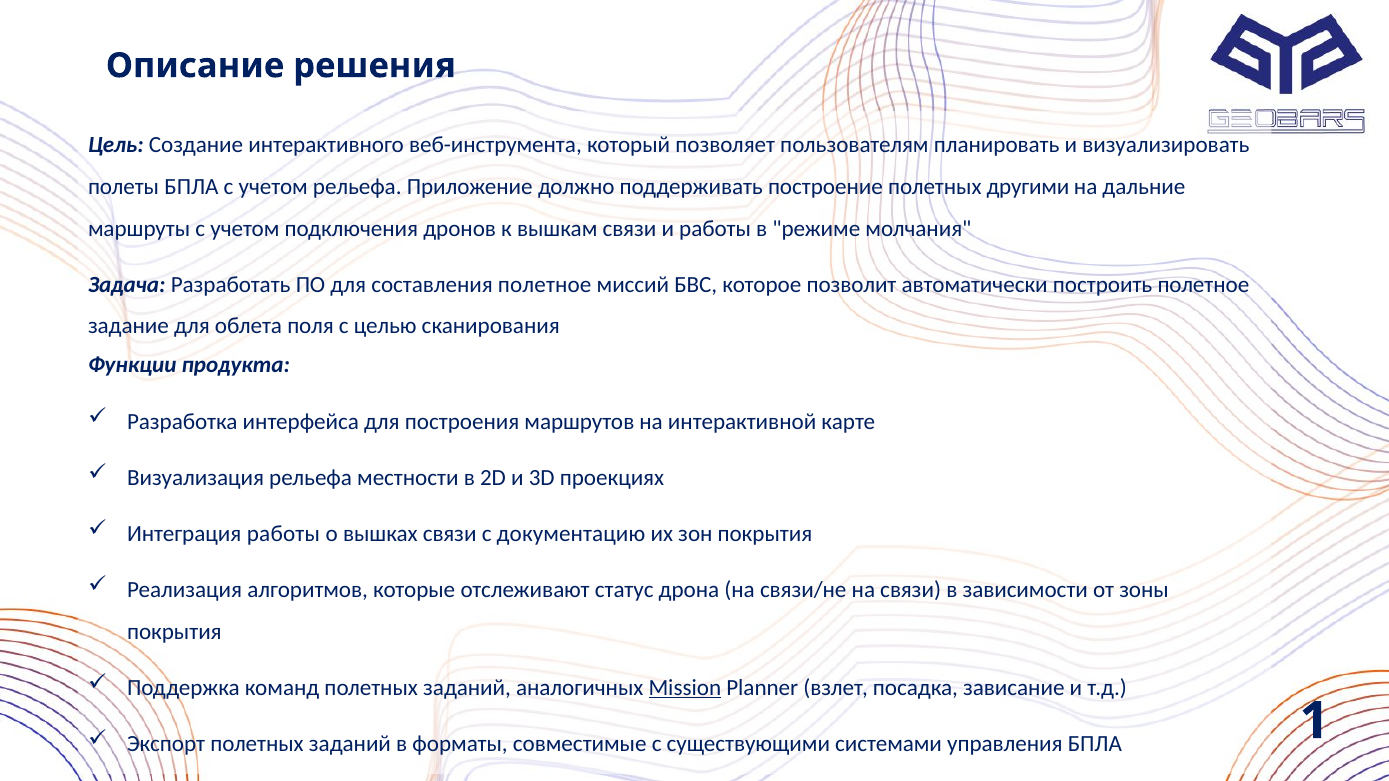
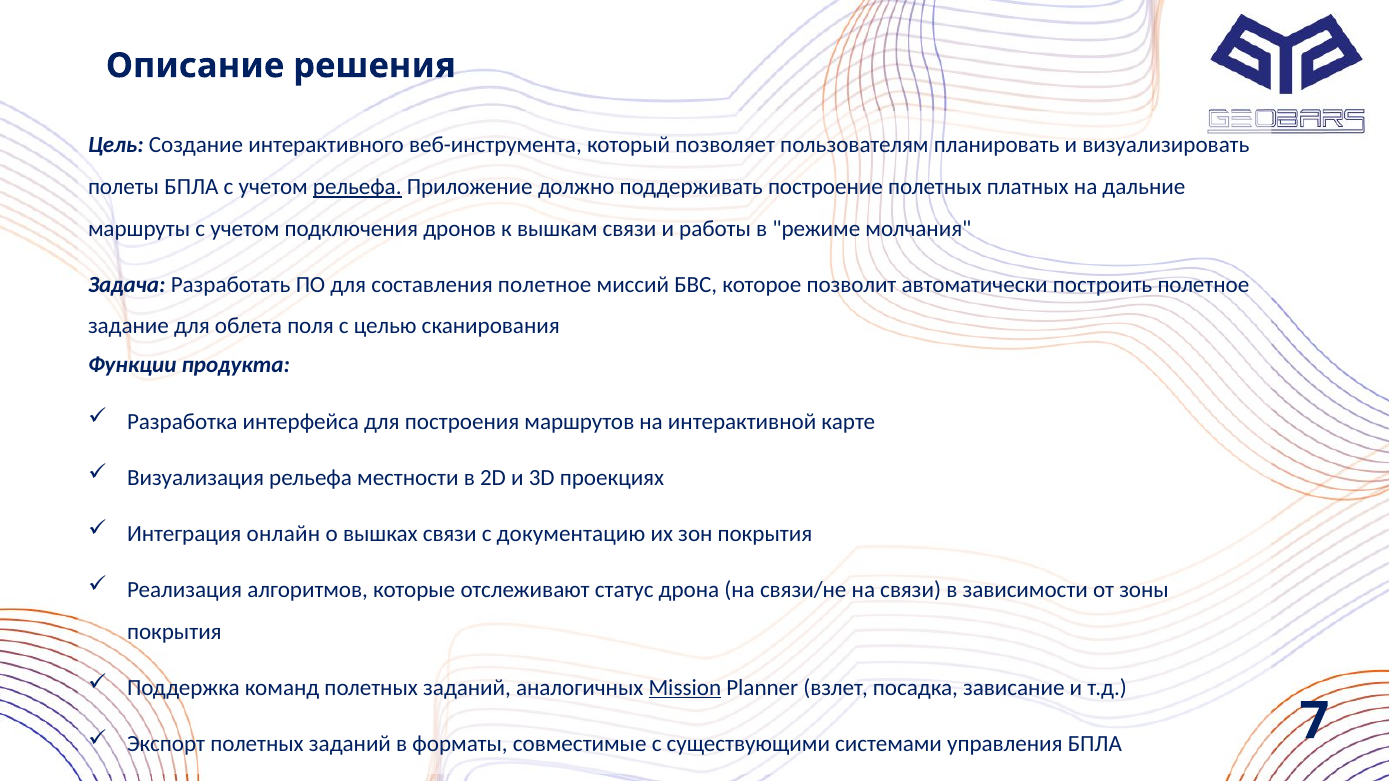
рельефа at (357, 187) underline: none -> present
другими: другими -> платных
Интеграция работы: работы -> онлайн
1: 1 -> 7
